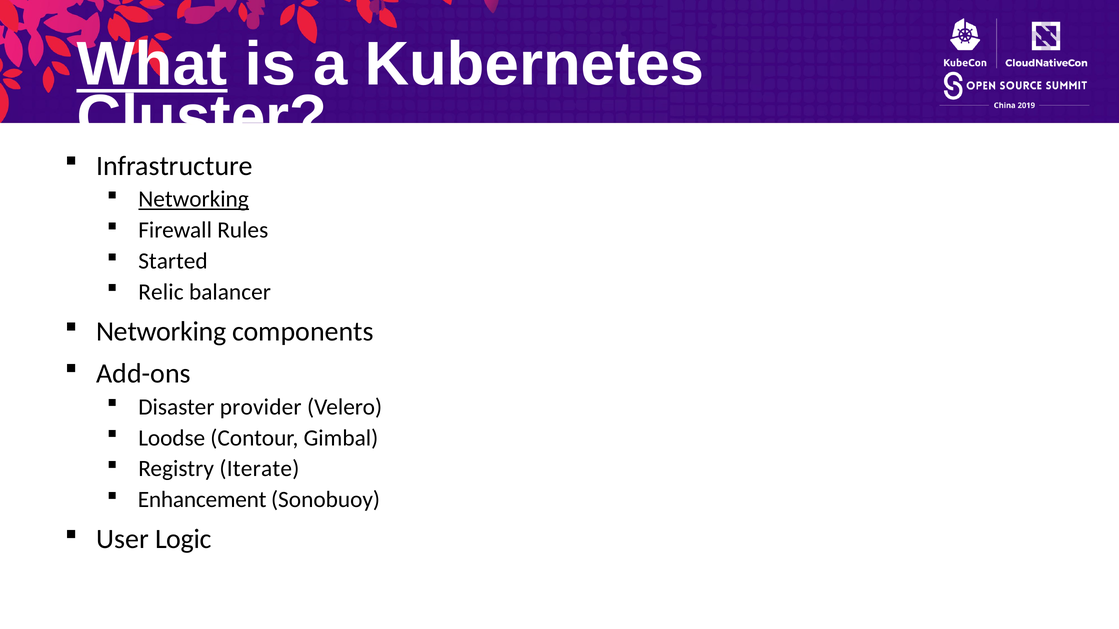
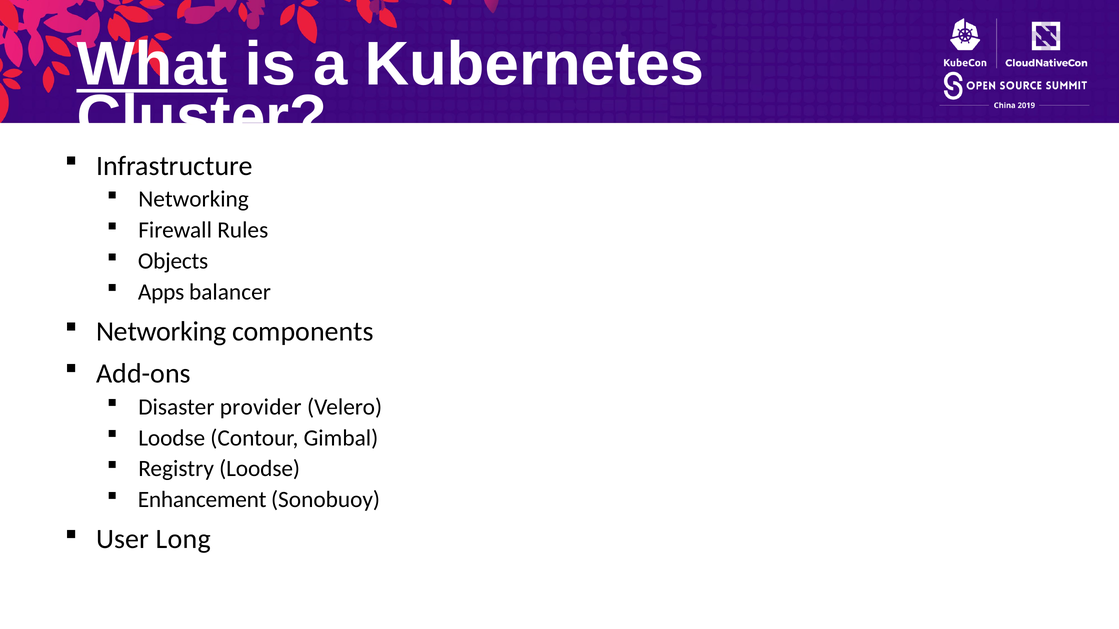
Networking at (194, 199) underline: present -> none
Started: Started -> Objects
Relic: Relic -> Apps
Registry Iterate: Iterate -> Loodse
Logic: Logic -> Long
